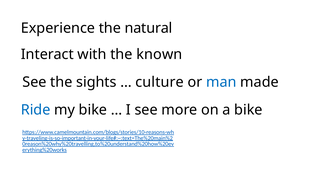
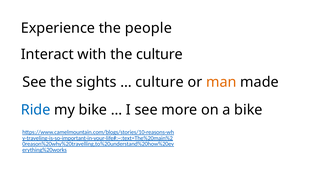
natural: natural -> people
the known: known -> culture
man colour: blue -> orange
